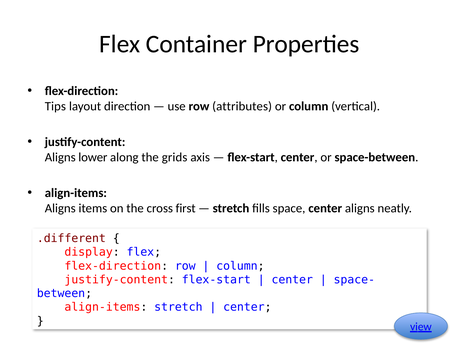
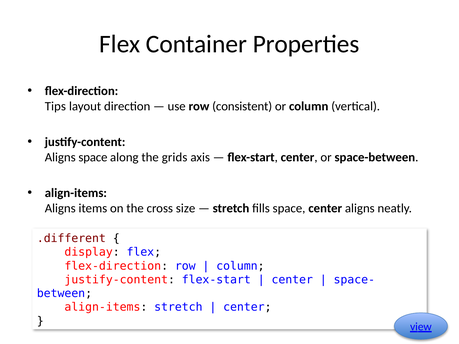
attributes: attributes -> consistent
Aligns lower: lower -> space
first: first -> size
